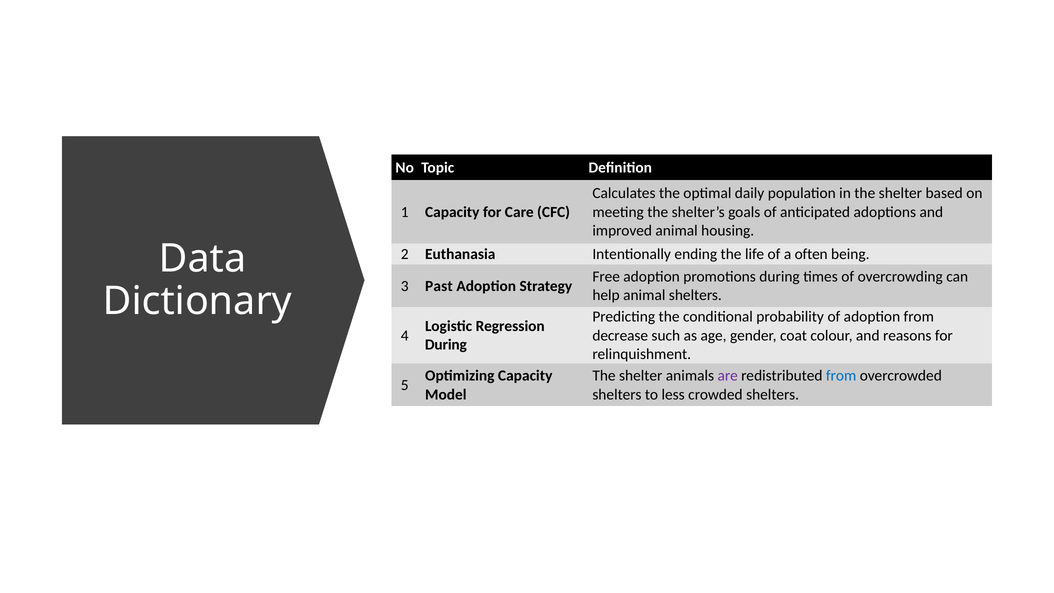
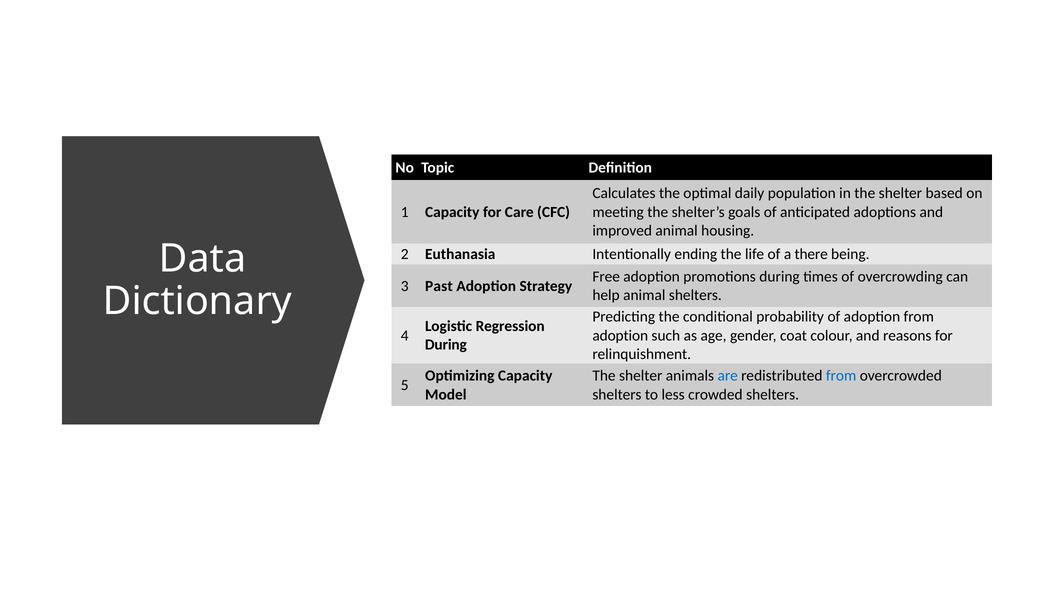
often: often -> there
decrease at (620, 335): decrease -> adoption
are colour: purple -> blue
